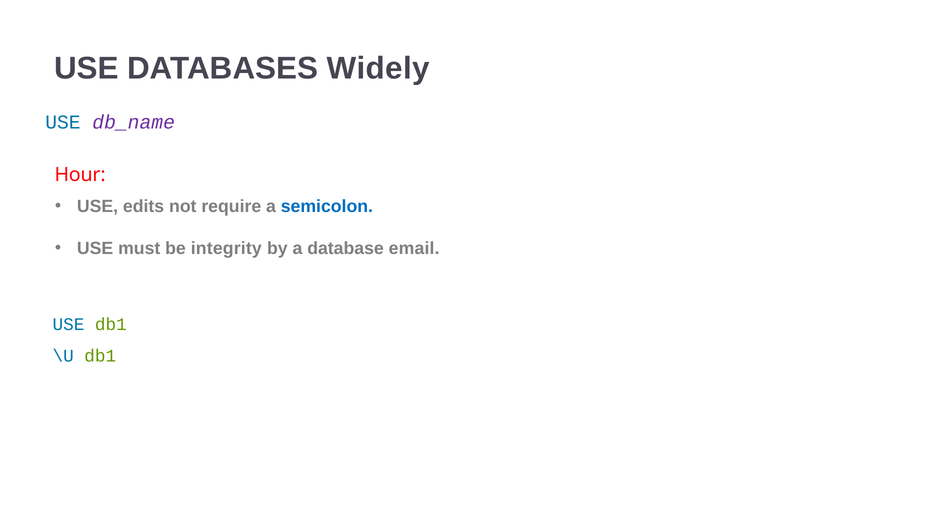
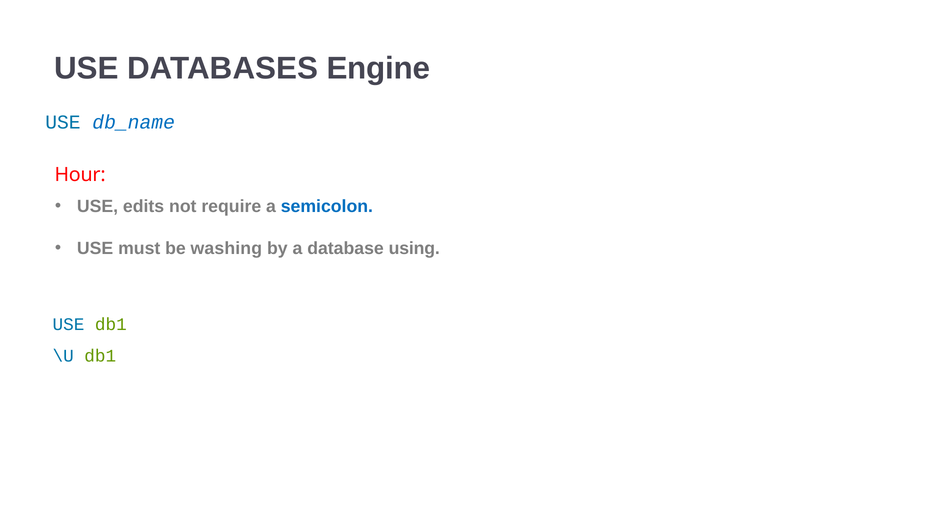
Widely: Widely -> Engine
db_name colour: purple -> blue
integrity: integrity -> washing
email: email -> using
